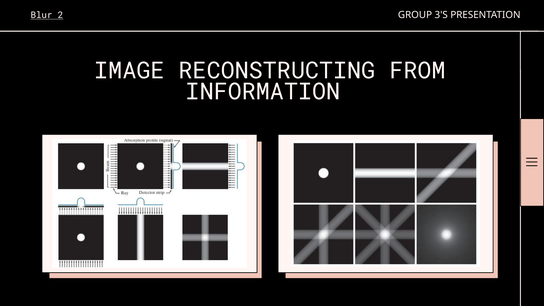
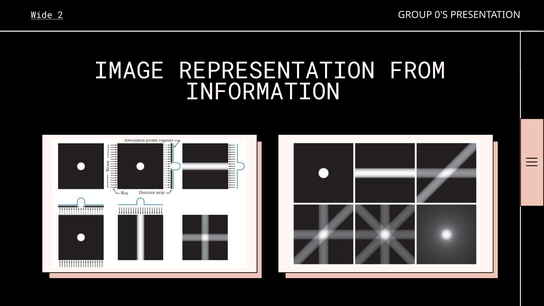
Blur: Blur -> Wide
3'S: 3'S -> 0'S
RECONSTRUCTING: RECONSTRUCTING -> REPRESENTATION
